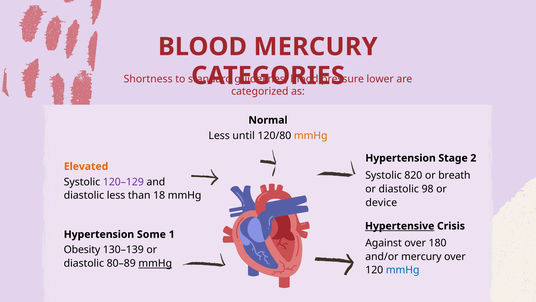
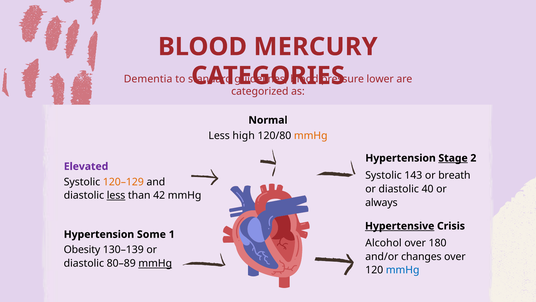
Shortness: Shortness -> Dementia
until: until -> high
Stage underline: none -> present
Elevated colour: orange -> purple
820: 820 -> 143
120–129 colour: purple -> orange
98: 98 -> 40
less at (116, 195) underline: none -> present
18: 18 -> 42
device: device -> always
Against: Against -> Alcohol
and/or mercury: mercury -> changes
